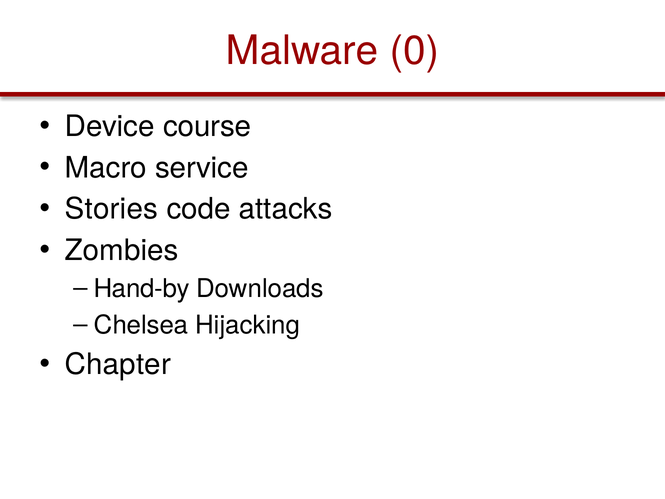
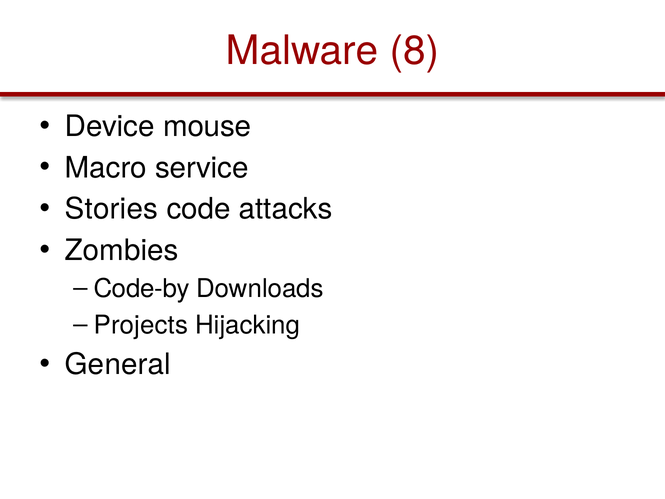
0: 0 -> 8
course: course -> mouse
Hand-by: Hand-by -> Code-by
Chelsea: Chelsea -> Projects
Chapter: Chapter -> General
